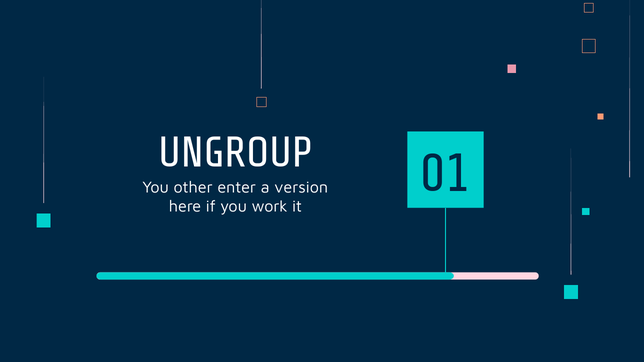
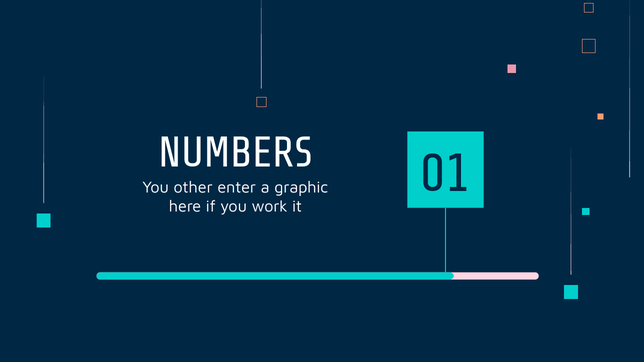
UNGROUP: UNGROUP -> NUMBERS
version: version -> graphic
